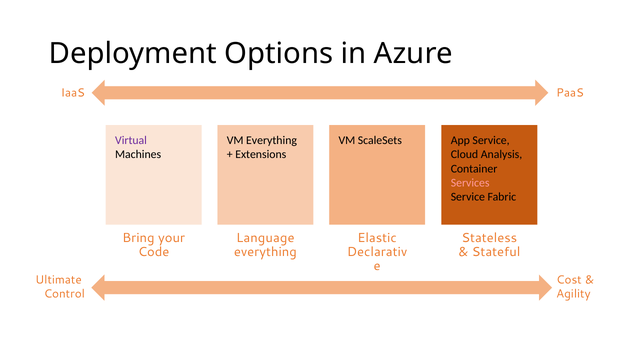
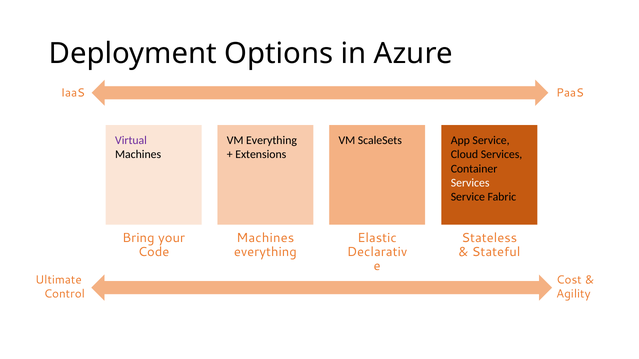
Cloud Analysis: Analysis -> Services
Services at (470, 183) colour: pink -> white
Language at (265, 238): Language -> Machines
